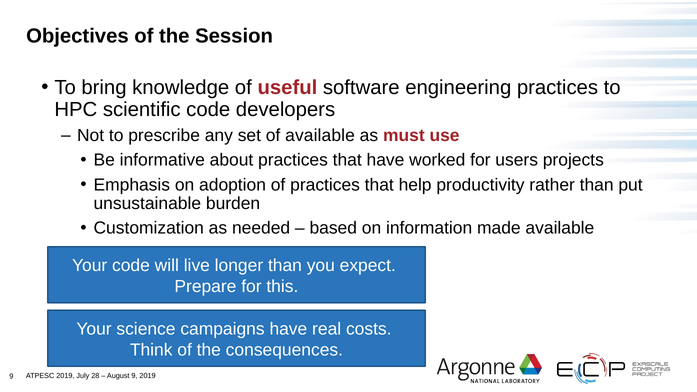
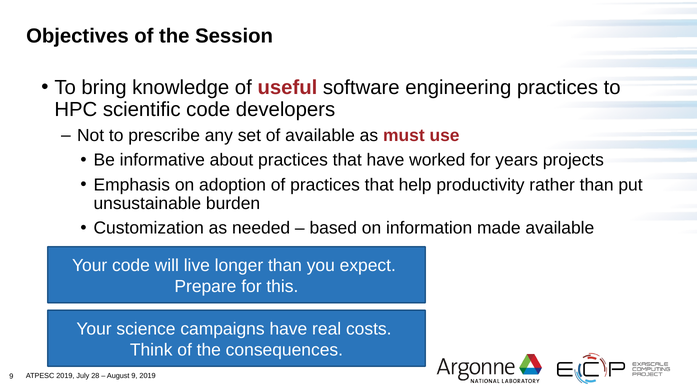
users: users -> years
